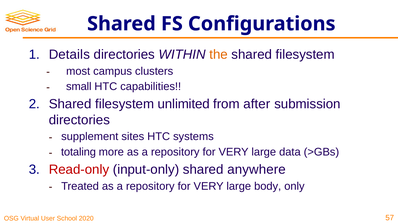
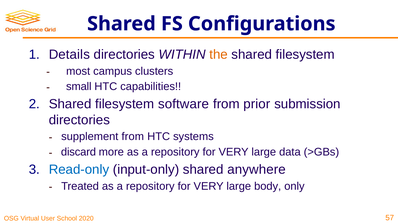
unlimited: unlimited -> software
after: after -> prior
supplement sites: sites -> from
totaling: totaling -> discard
Read-only colour: red -> blue
